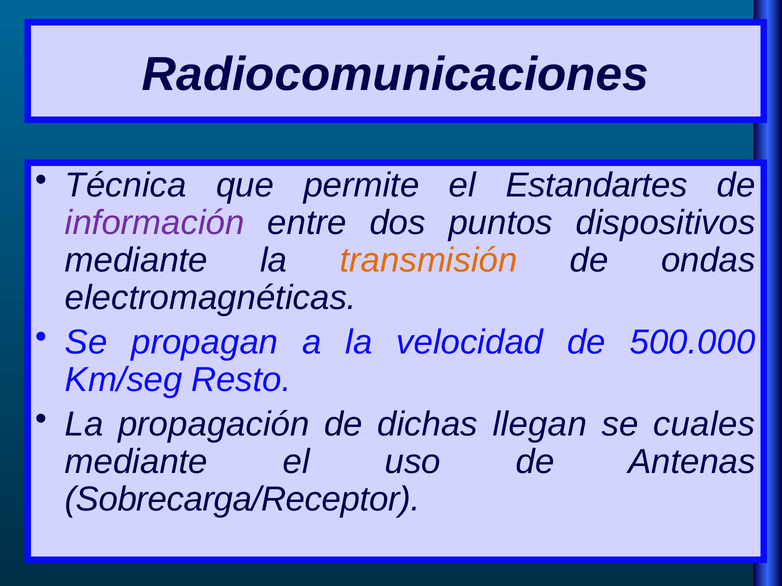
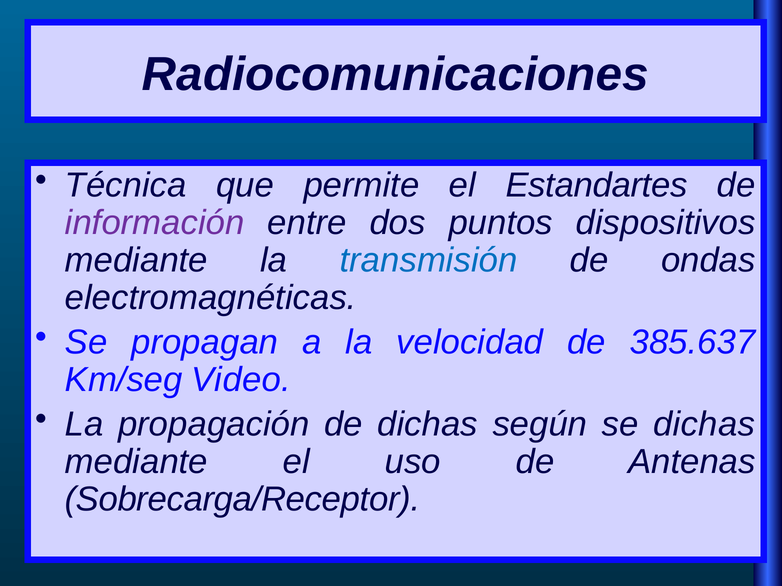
transmisión colour: orange -> blue
500.000: 500.000 -> 385.637
Resto: Resto -> Video
llegan: llegan -> según
se cuales: cuales -> dichas
